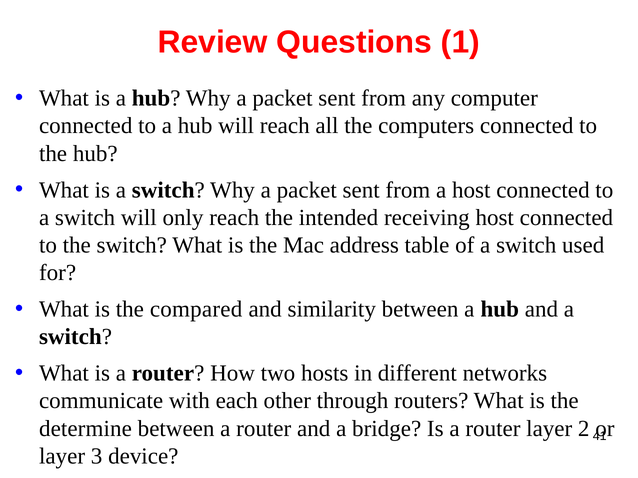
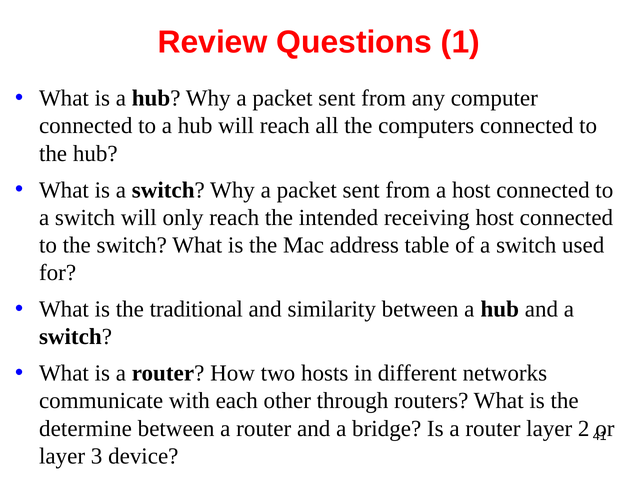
compared: compared -> traditional
